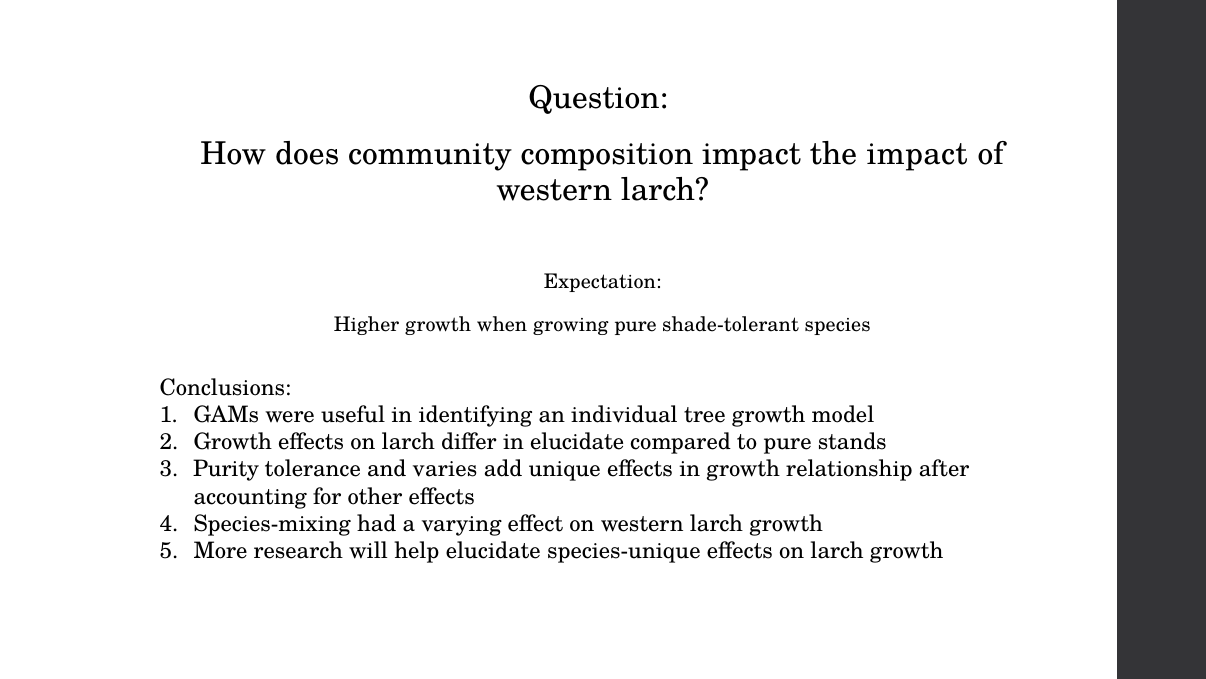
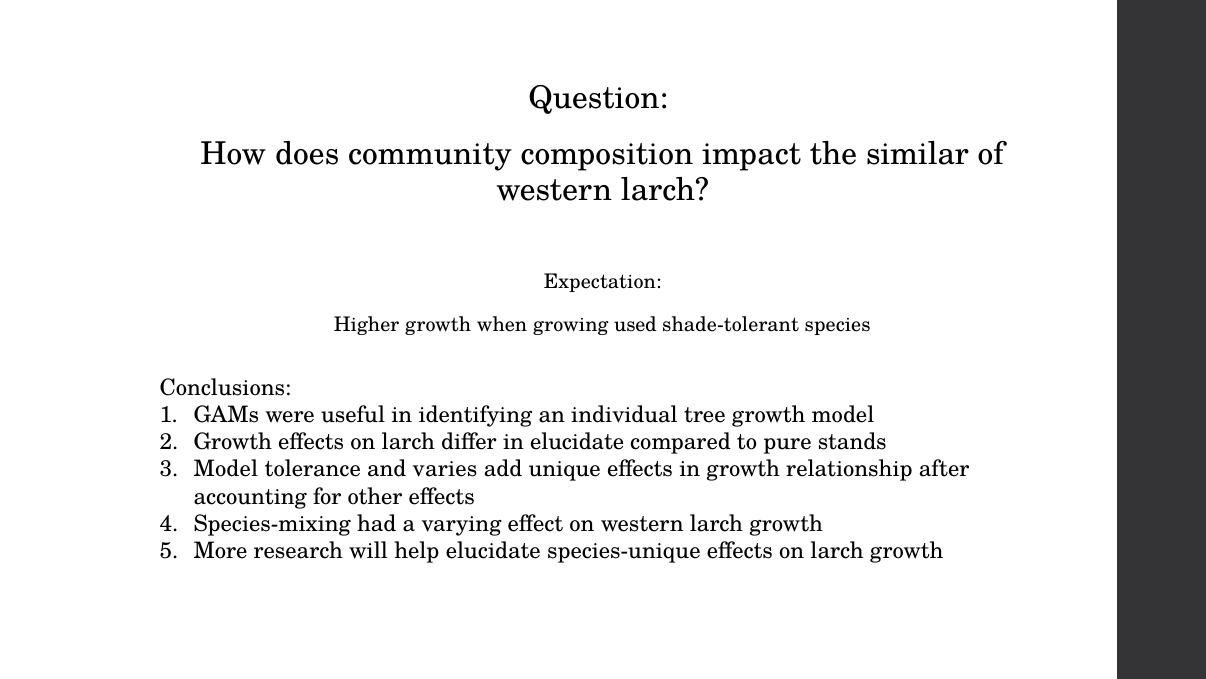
the impact: impact -> similar
growing pure: pure -> used
Purity at (226, 469): Purity -> Model
